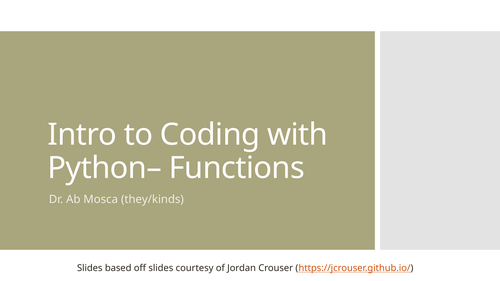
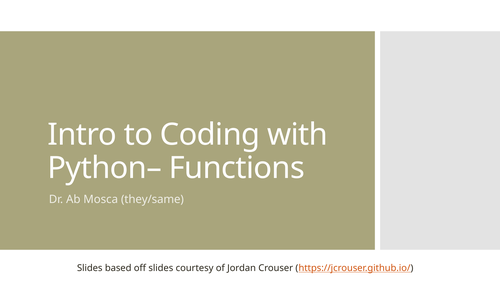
they/kinds: they/kinds -> they/same
